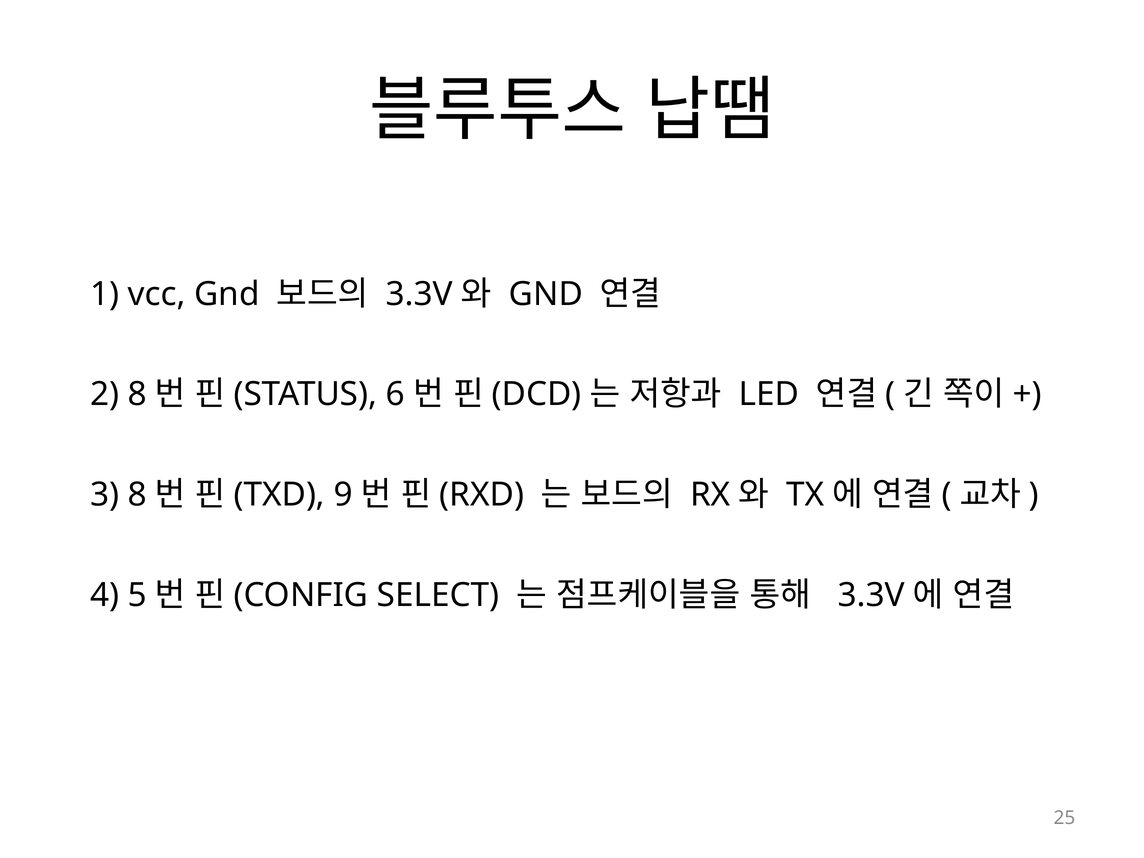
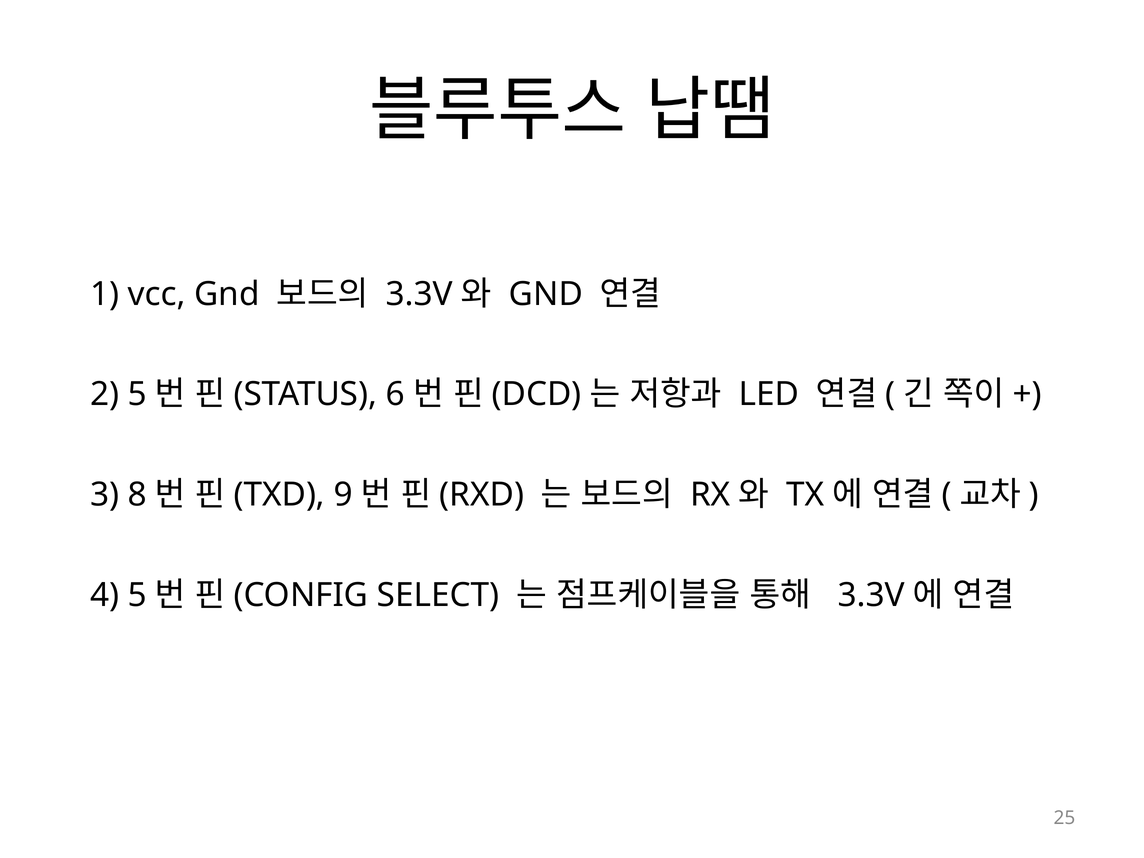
2 8: 8 -> 5
